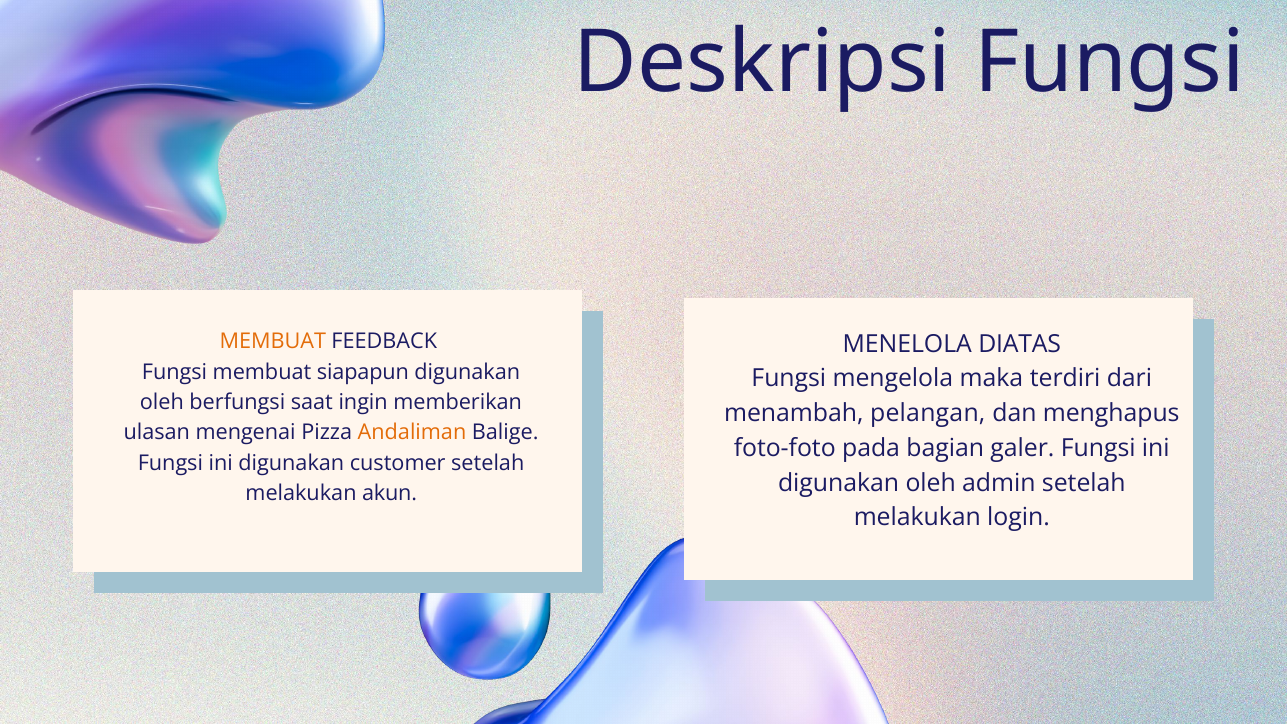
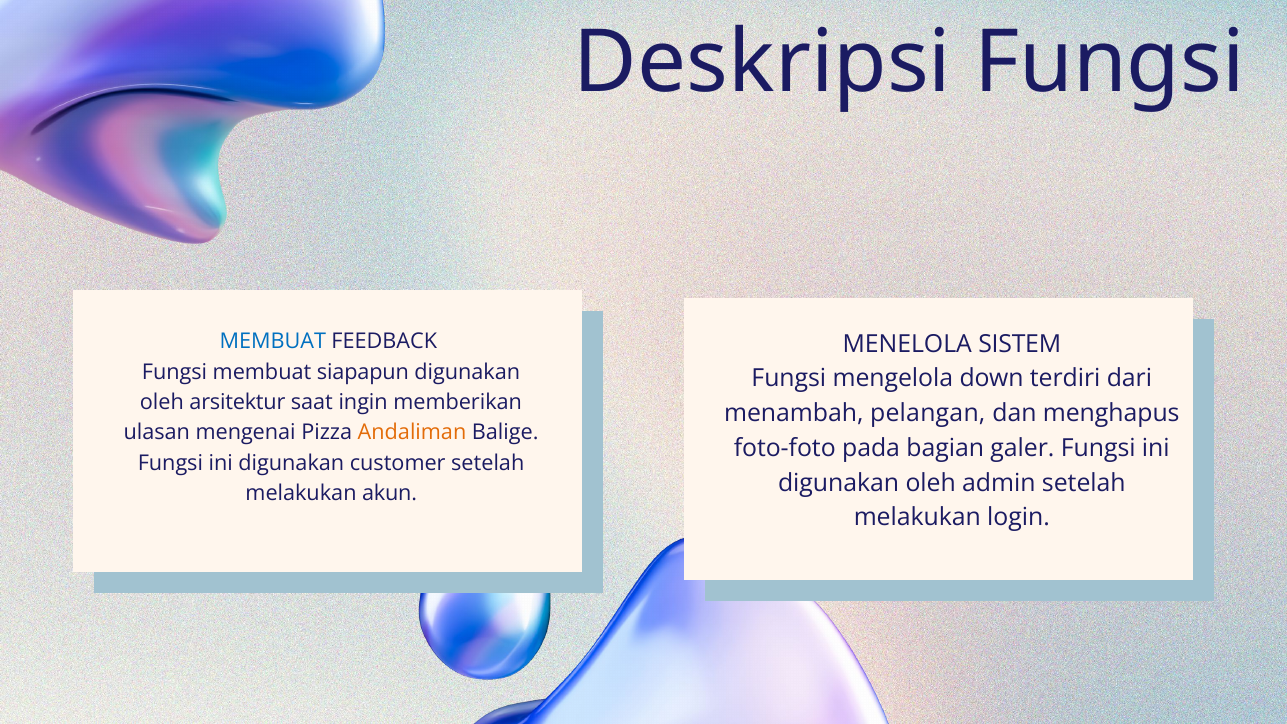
MEMBUAT at (273, 341) colour: orange -> blue
DIATAS: DIATAS -> SISTEM
maka: maka -> down
berfungsi: berfungsi -> arsitektur
